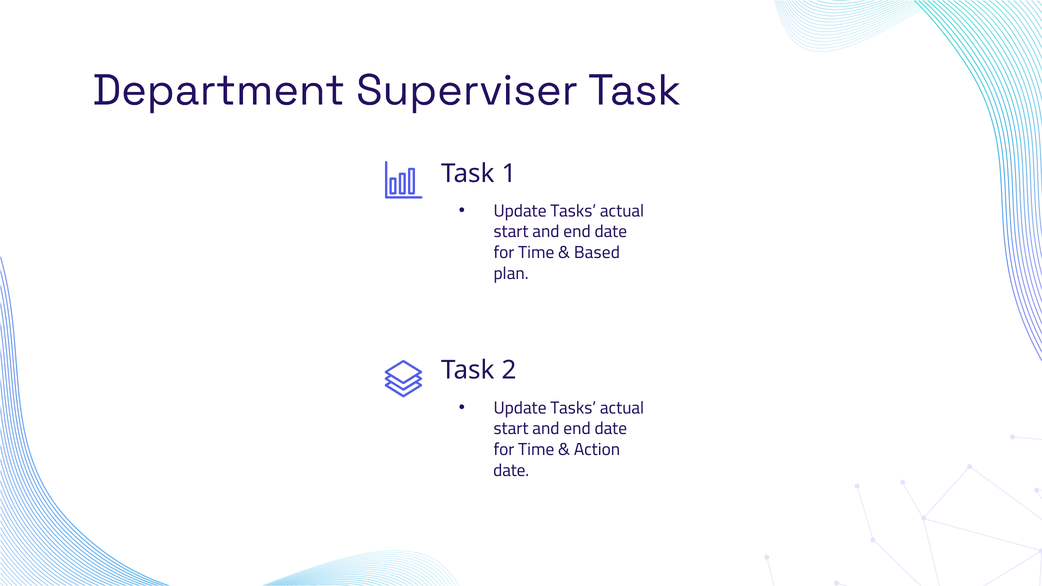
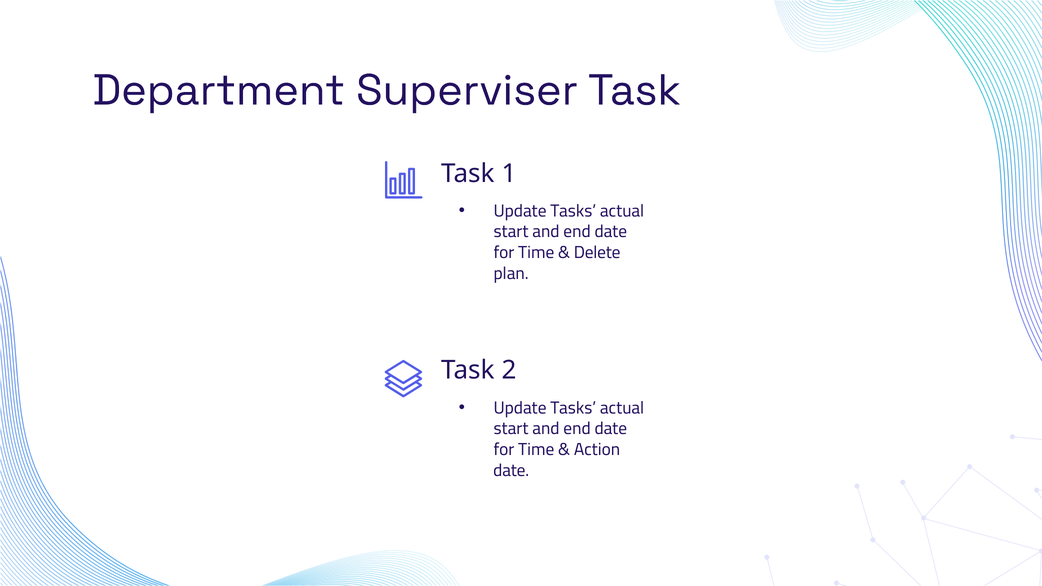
Based: Based -> Delete
